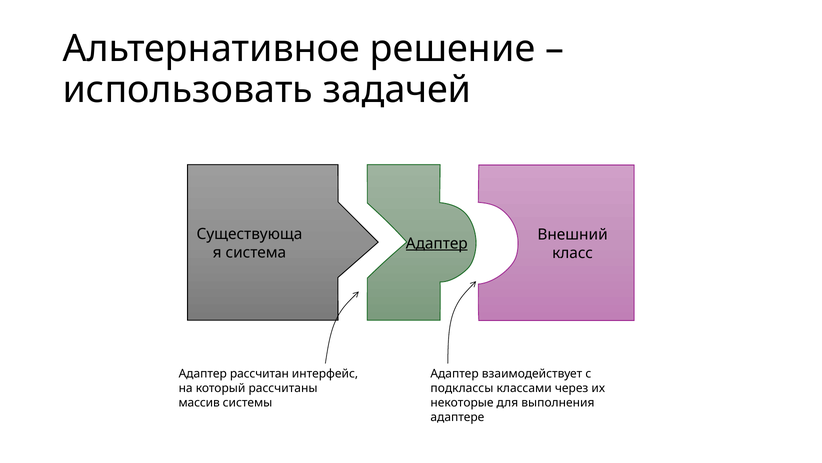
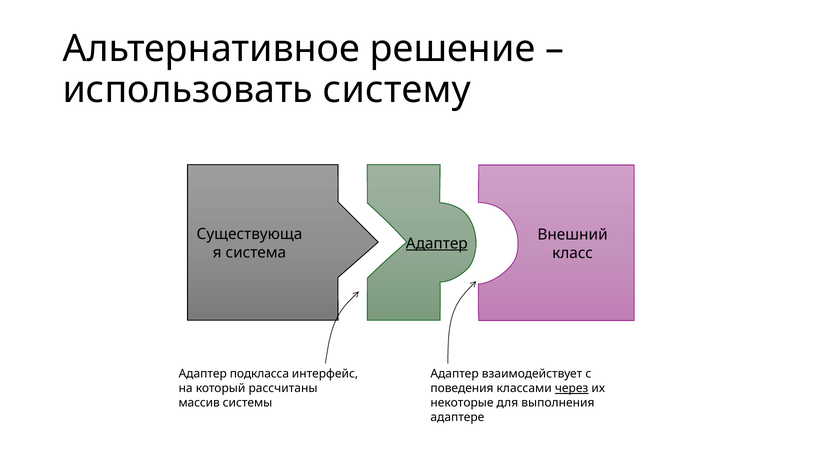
задачей: задачей -> систему
рассчитан: рассчитан -> подкласса
подклассы: подклассы -> поведения
через underline: none -> present
